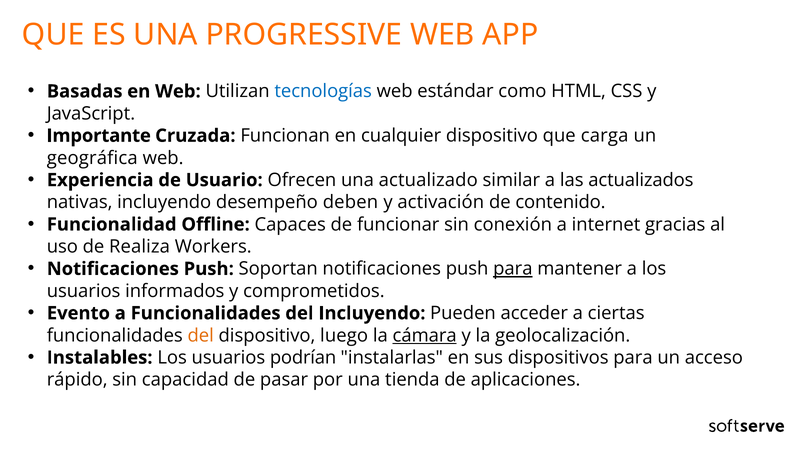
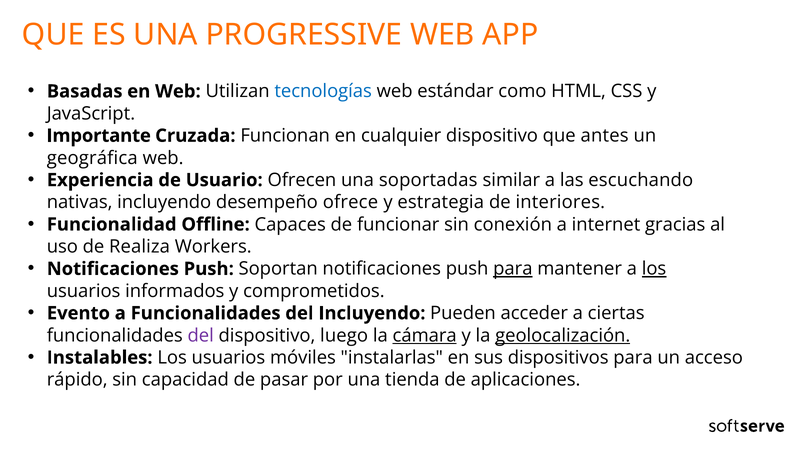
carga: carga -> antes
actualizado: actualizado -> soportadas
actualizados: actualizados -> escuchando
deben: deben -> ofrece
activación: activación -> estrategia
contenido: contenido -> interiores
los at (654, 268) underline: none -> present
del at (201, 335) colour: orange -> purple
geolocalización underline: none -> present
podrían: podrían -> móviles
